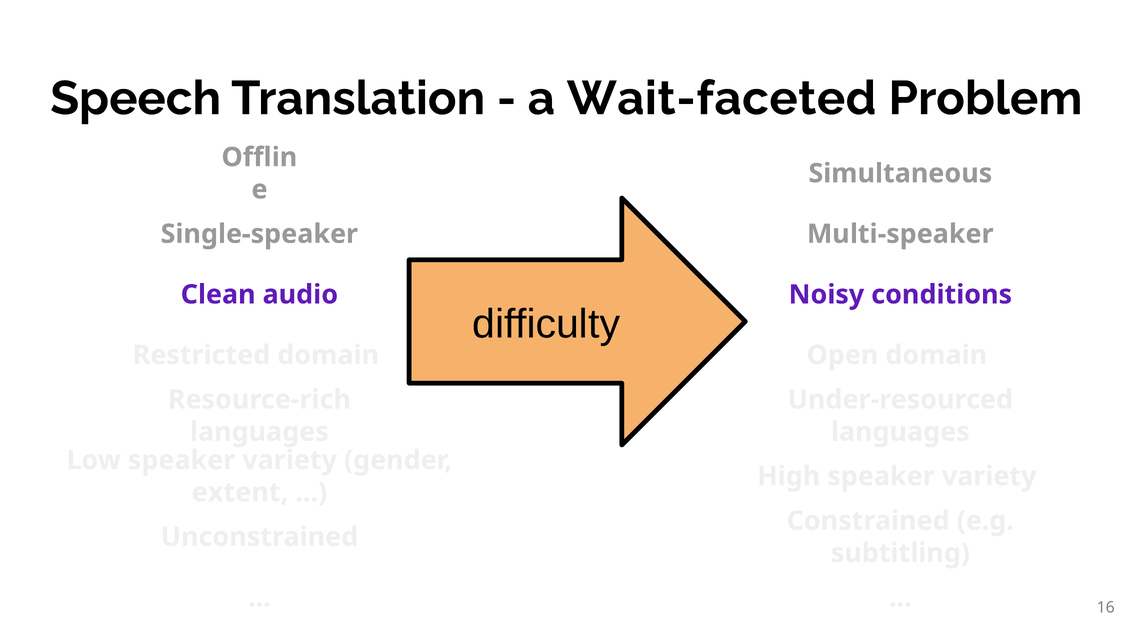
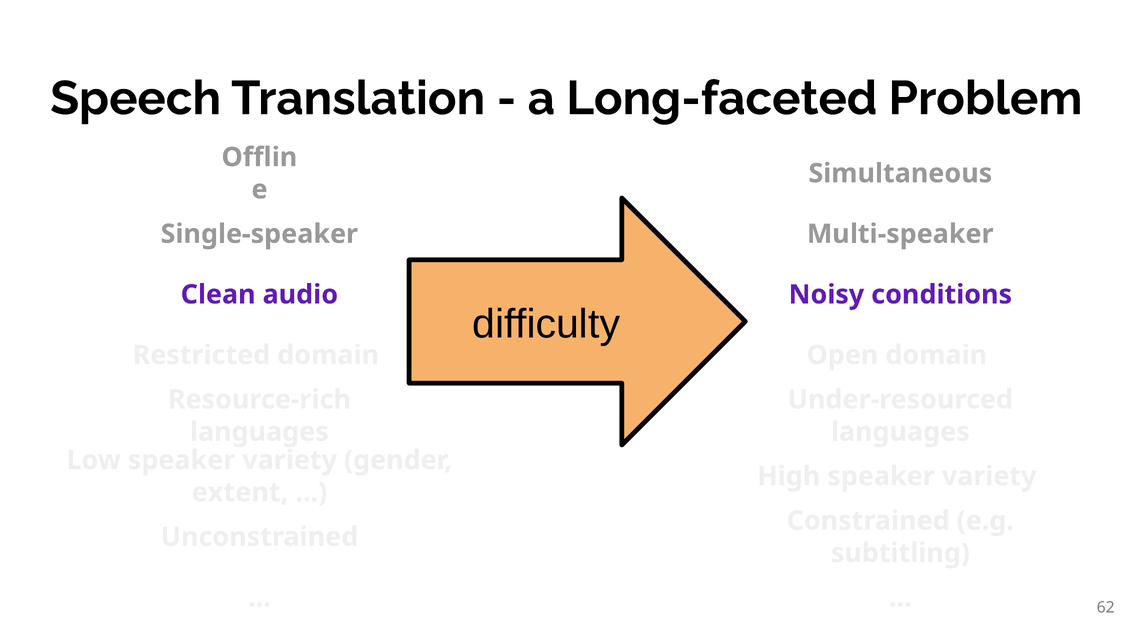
Wait-faceted: Wait-faceted -> Long-faceted
16: 16 -> 62
